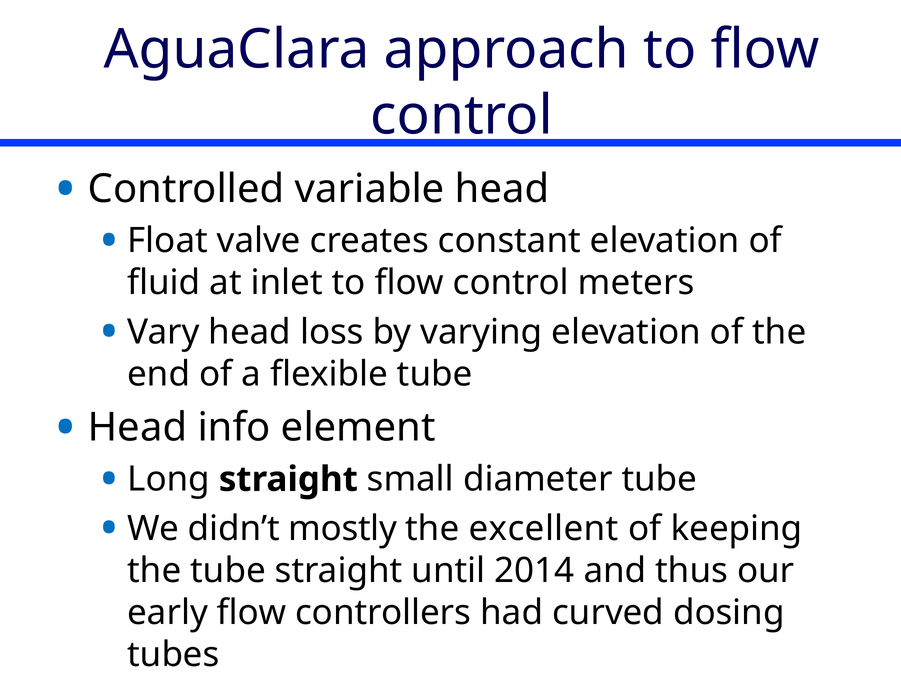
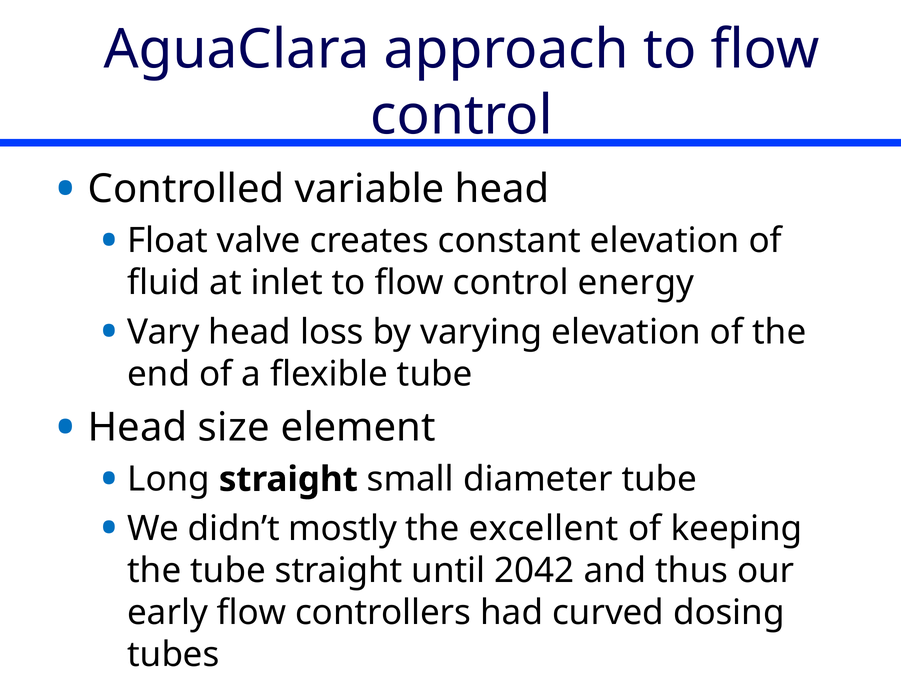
meters: meters -> energy
info: info -> size
2014: 2014 -> 2042
